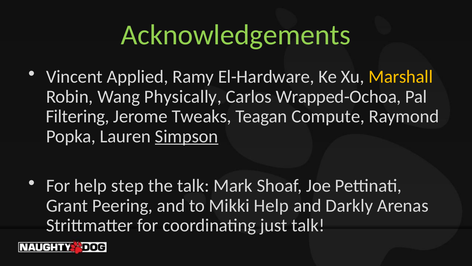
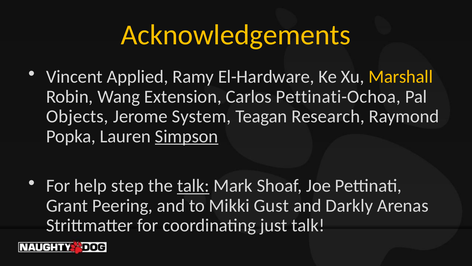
Acknowledgements colour: light green -> yellow
Physically: Physically -> Extension
Wrapped-Ochoa: Wrapped-Ochoa -> Pettinati-Ochoa
Filtering: Filtering -> Objects
Tweaks: Tweaks -> System
Compute: Compute -> Research
talk at (193, 186) underline: none -> present
Mikki Help: Help -> Gust
